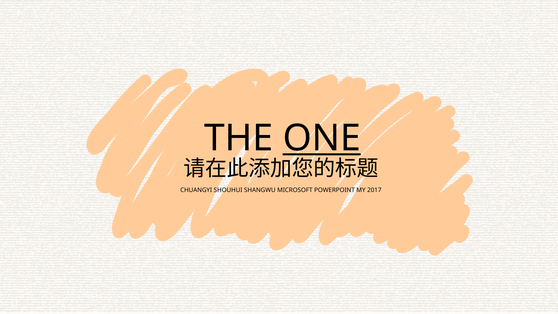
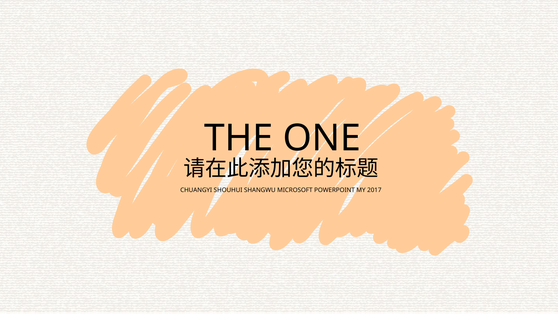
ONE underline: present -> none
